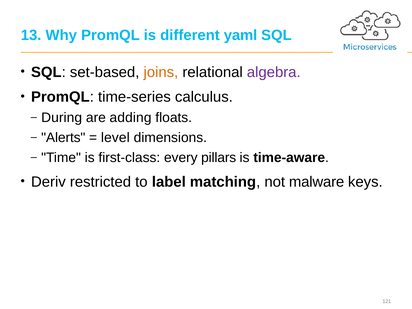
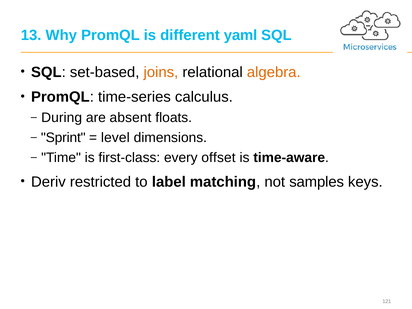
algebra colour: purple -> orange
adding: adding -> absent
Alerts: Alerts -> Sprint
pillars: pillars -> offset
malware: malware -> samples
